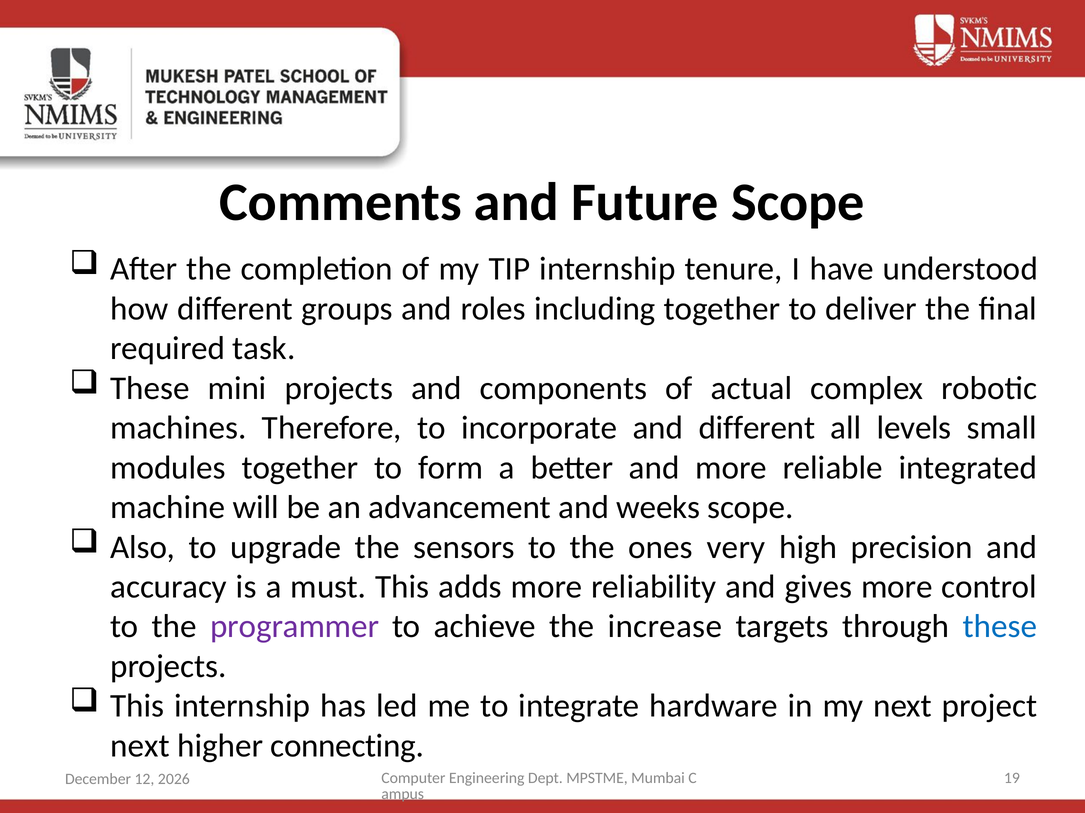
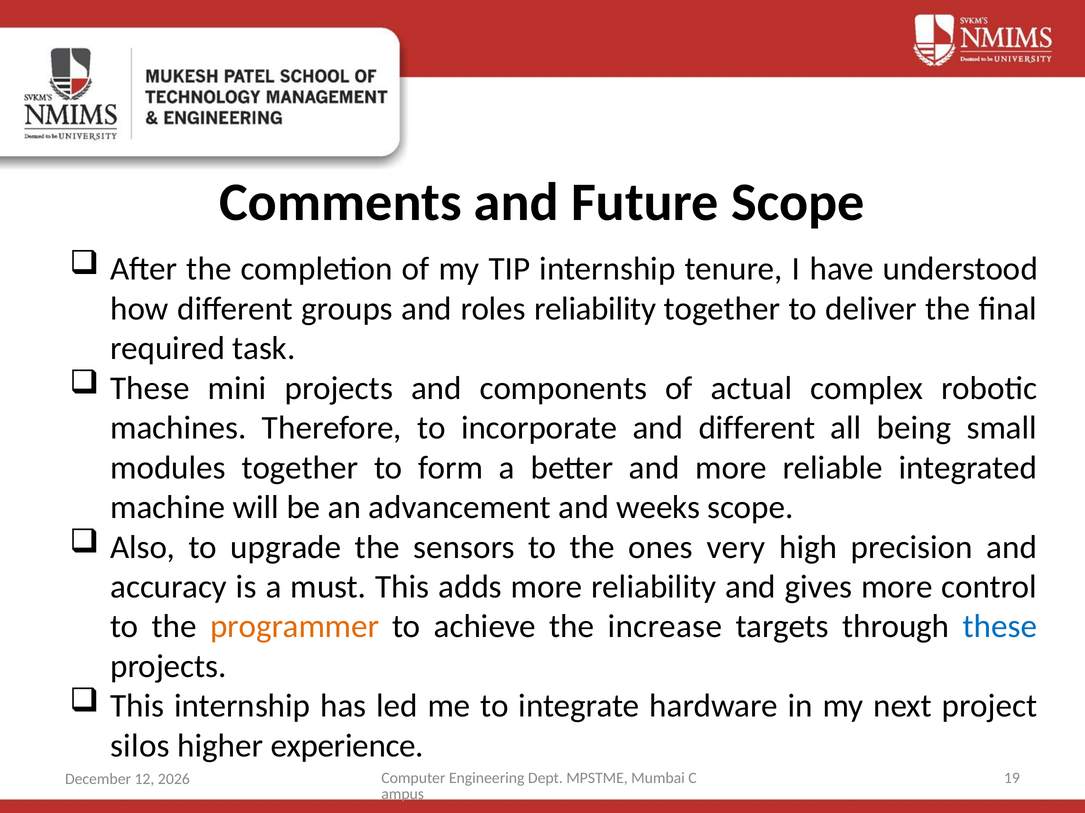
roles including: including -> reliability
levels: levels -> being
programmer colour: purple -> orange
next at (140, 746): next -> silos
connecting: connecting -> experience
